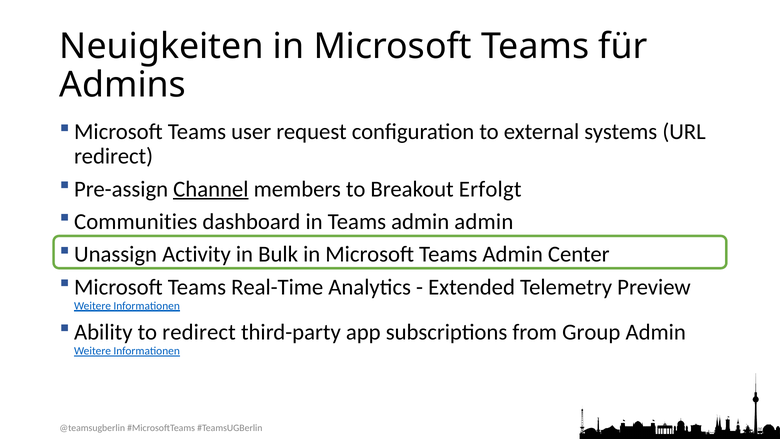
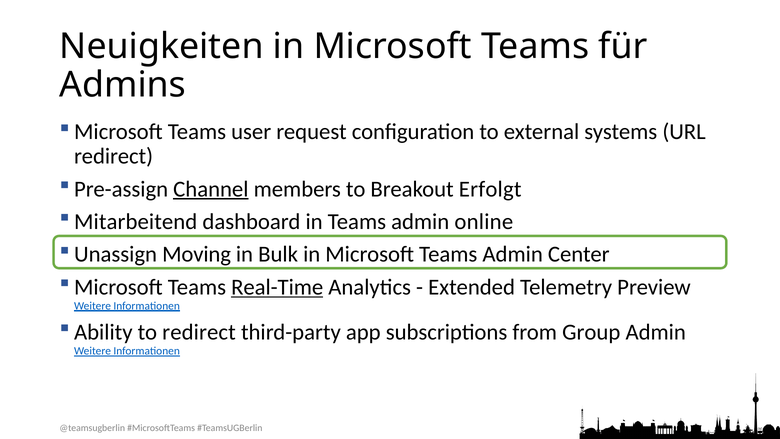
Communities: Communities -> Mitarbeitend
admin admin: admin -> online
Activity: Activity -> Moving
Real-Time underline: none -> present
